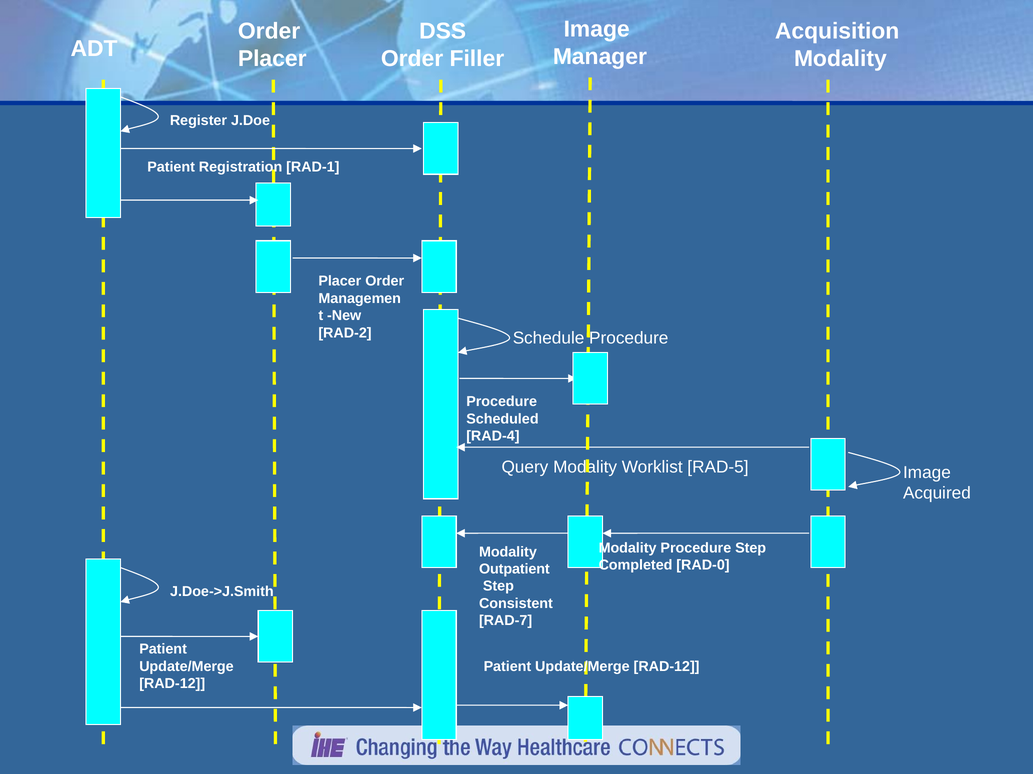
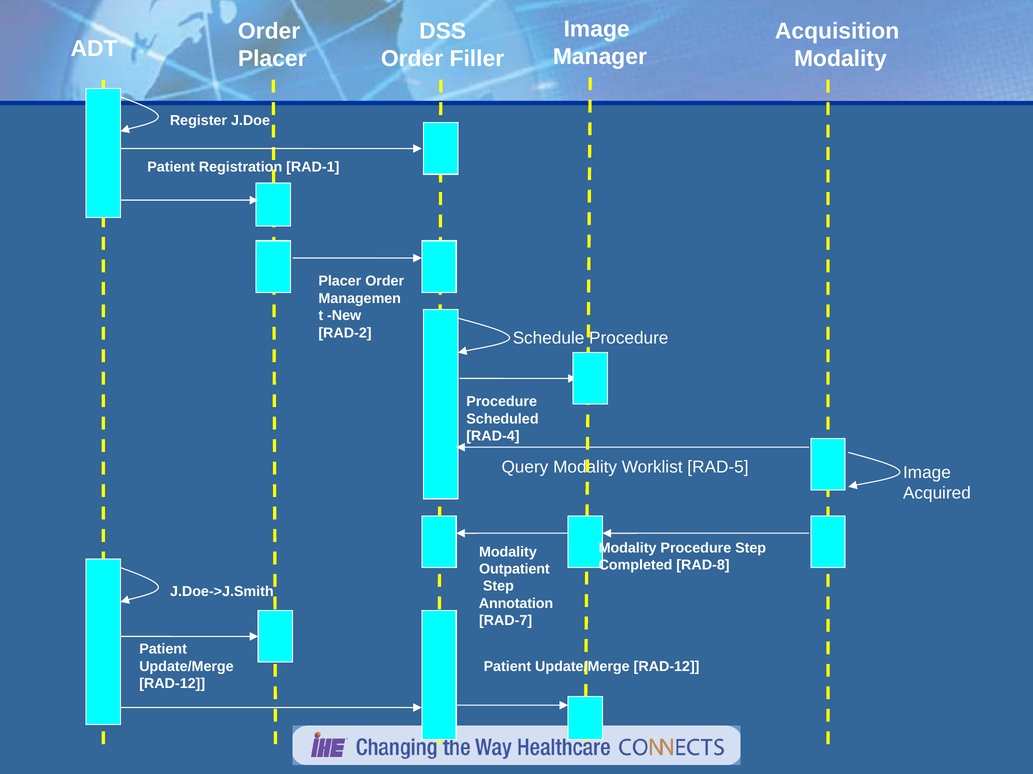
RAD-0: RAD-0 -> RAD-8
Consistent: Consistent -> Annotation
